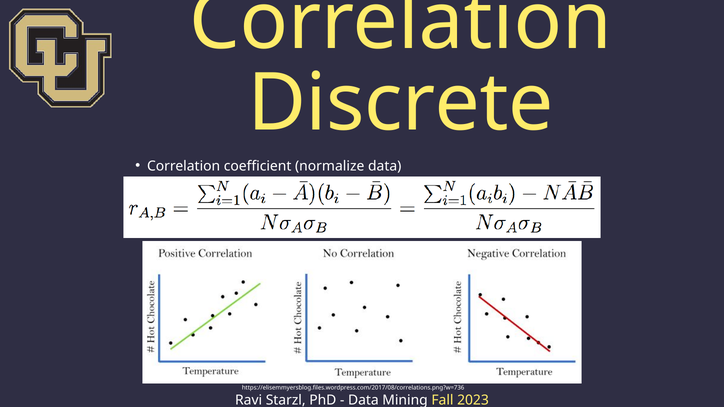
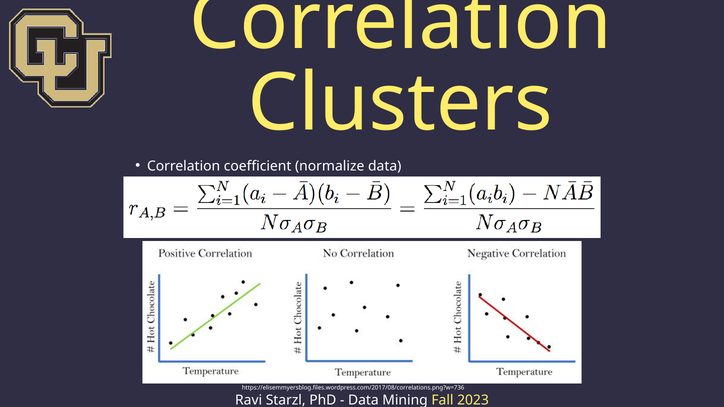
Discrete: Discrete -> Clusters
